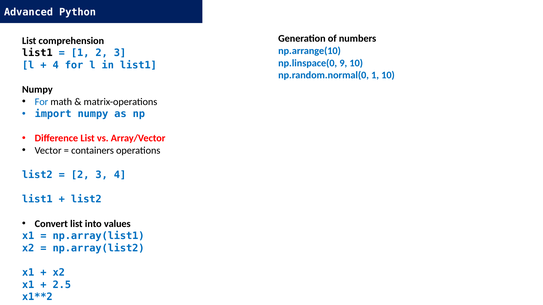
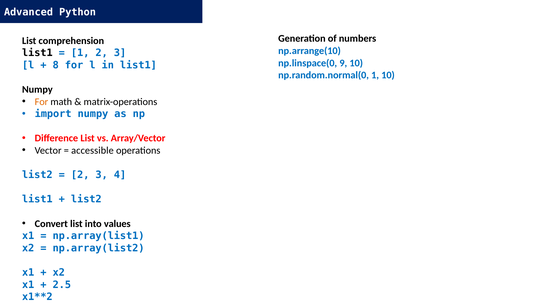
4 at (56, 65): 4 -> 8
For at (41, 102) colour: blue -> orange
containers: containers -> accessible
